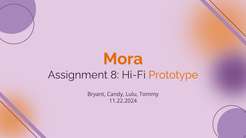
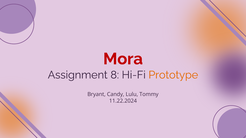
Mora colour: orange -> red
